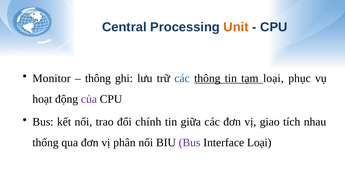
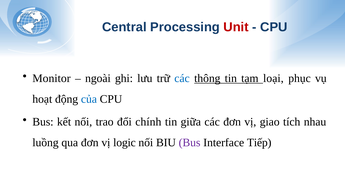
Unit colour: orange -> red
thông at (98, 78): thông -> ngoài
của colour: purple -> blue
thống: thống -> luồng
phân: phân -> logic
Interface Loại: Loại -> Tiếp
